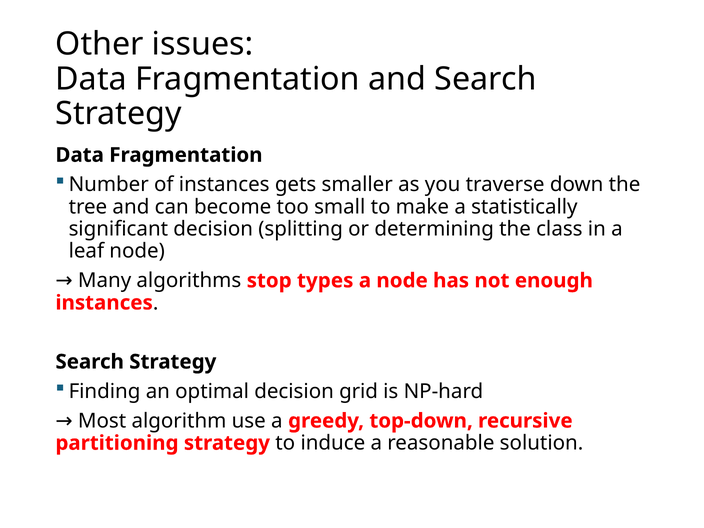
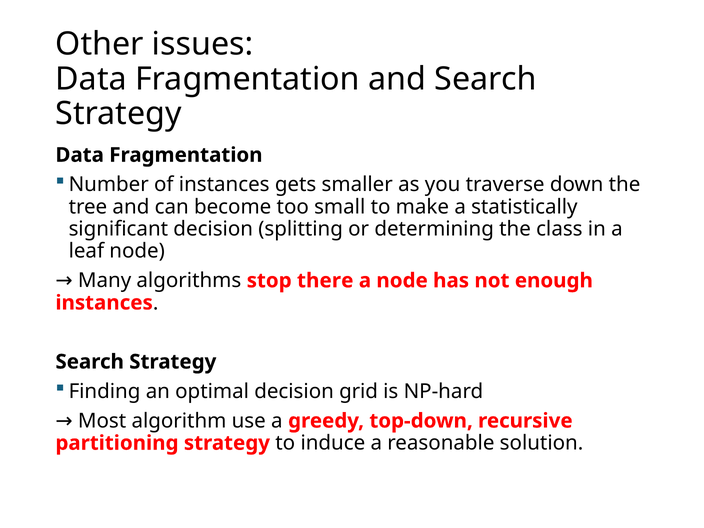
types: types -> there
